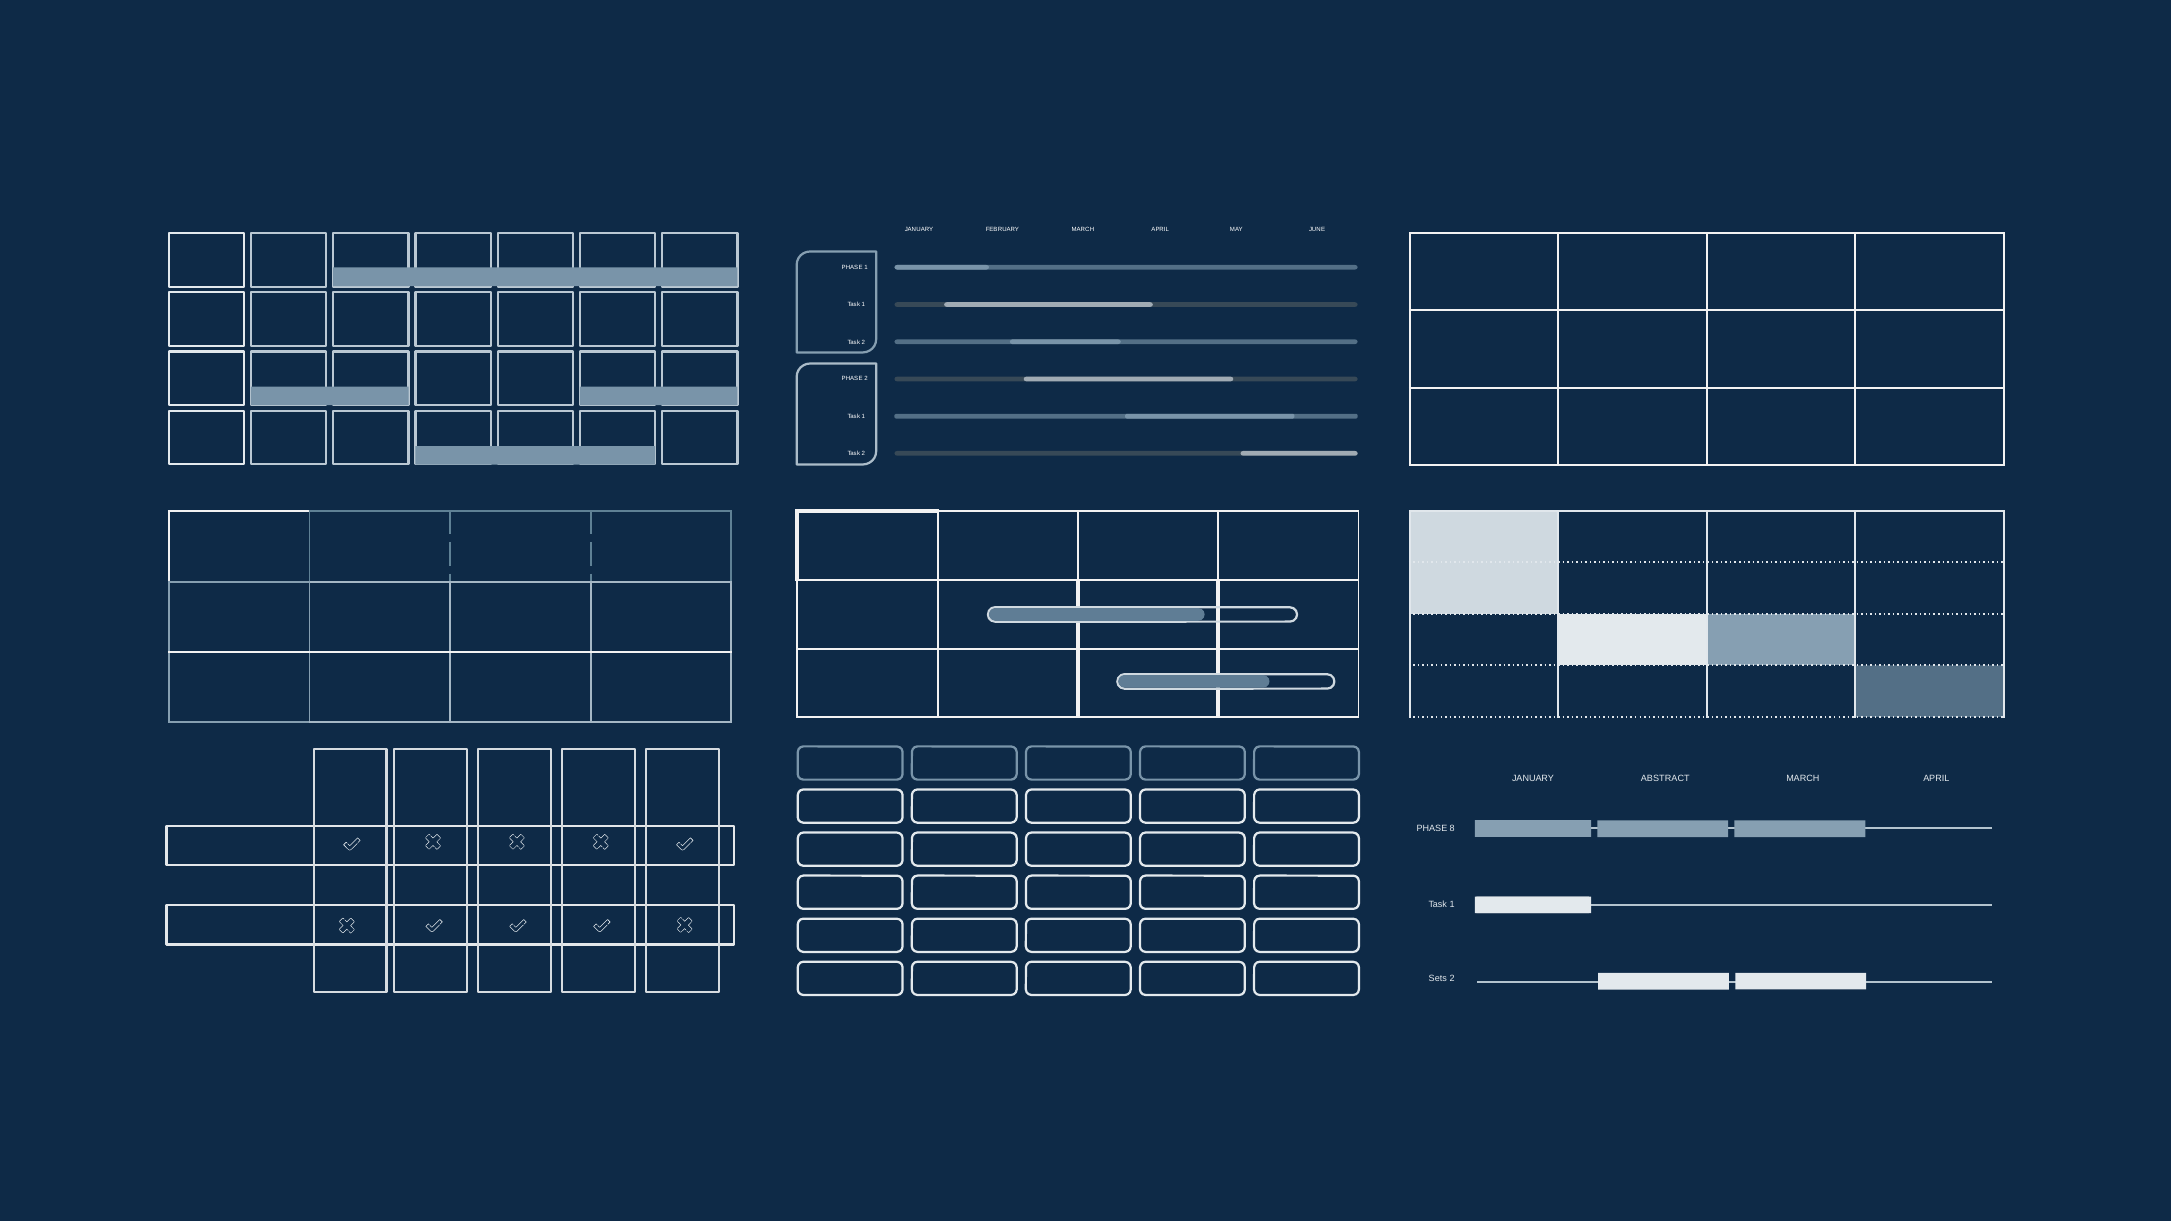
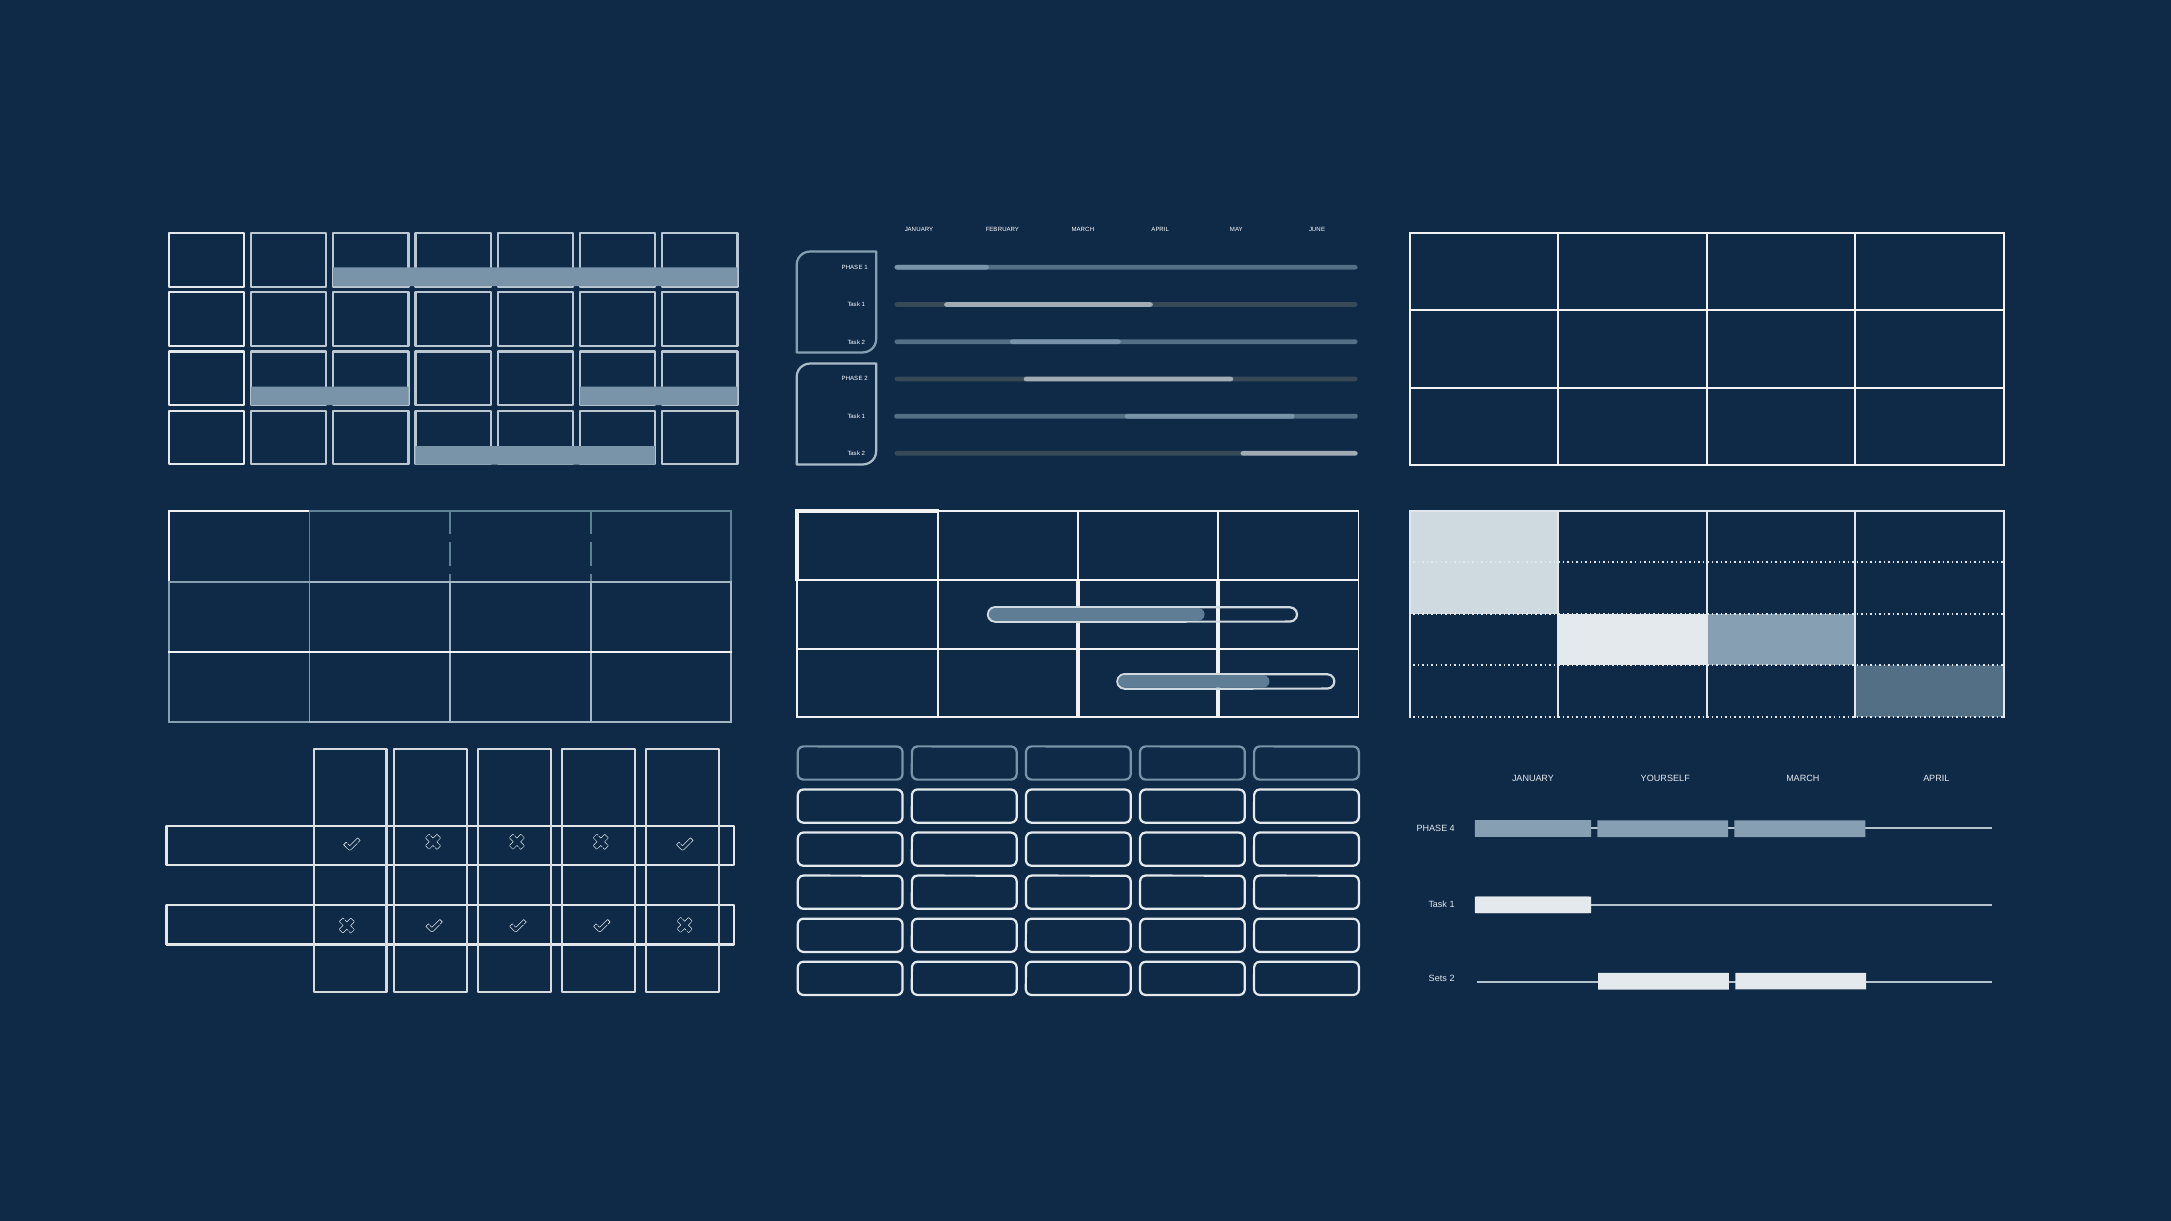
ABSTRACT: ABSTRACT -> YOURSELF
8: 8 -> 4
